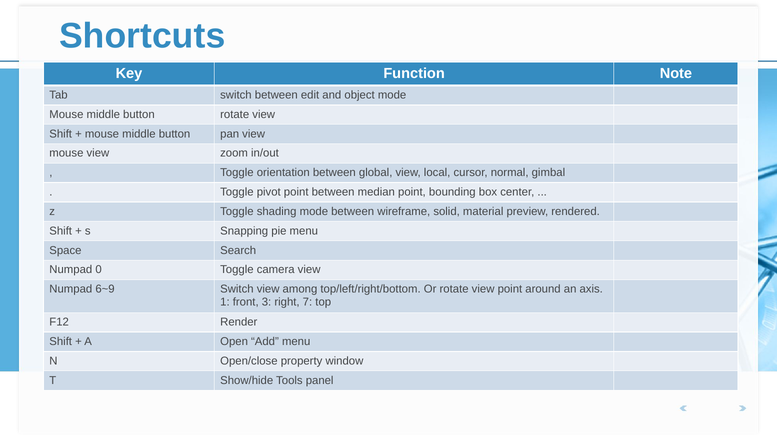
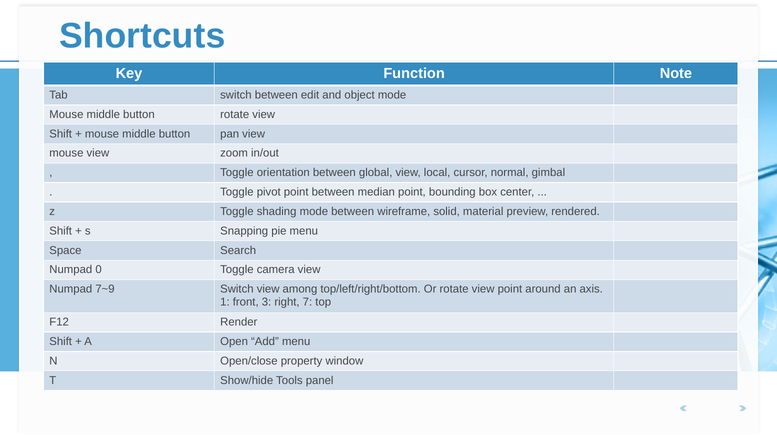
6~9: 6~9 -> 7~9
